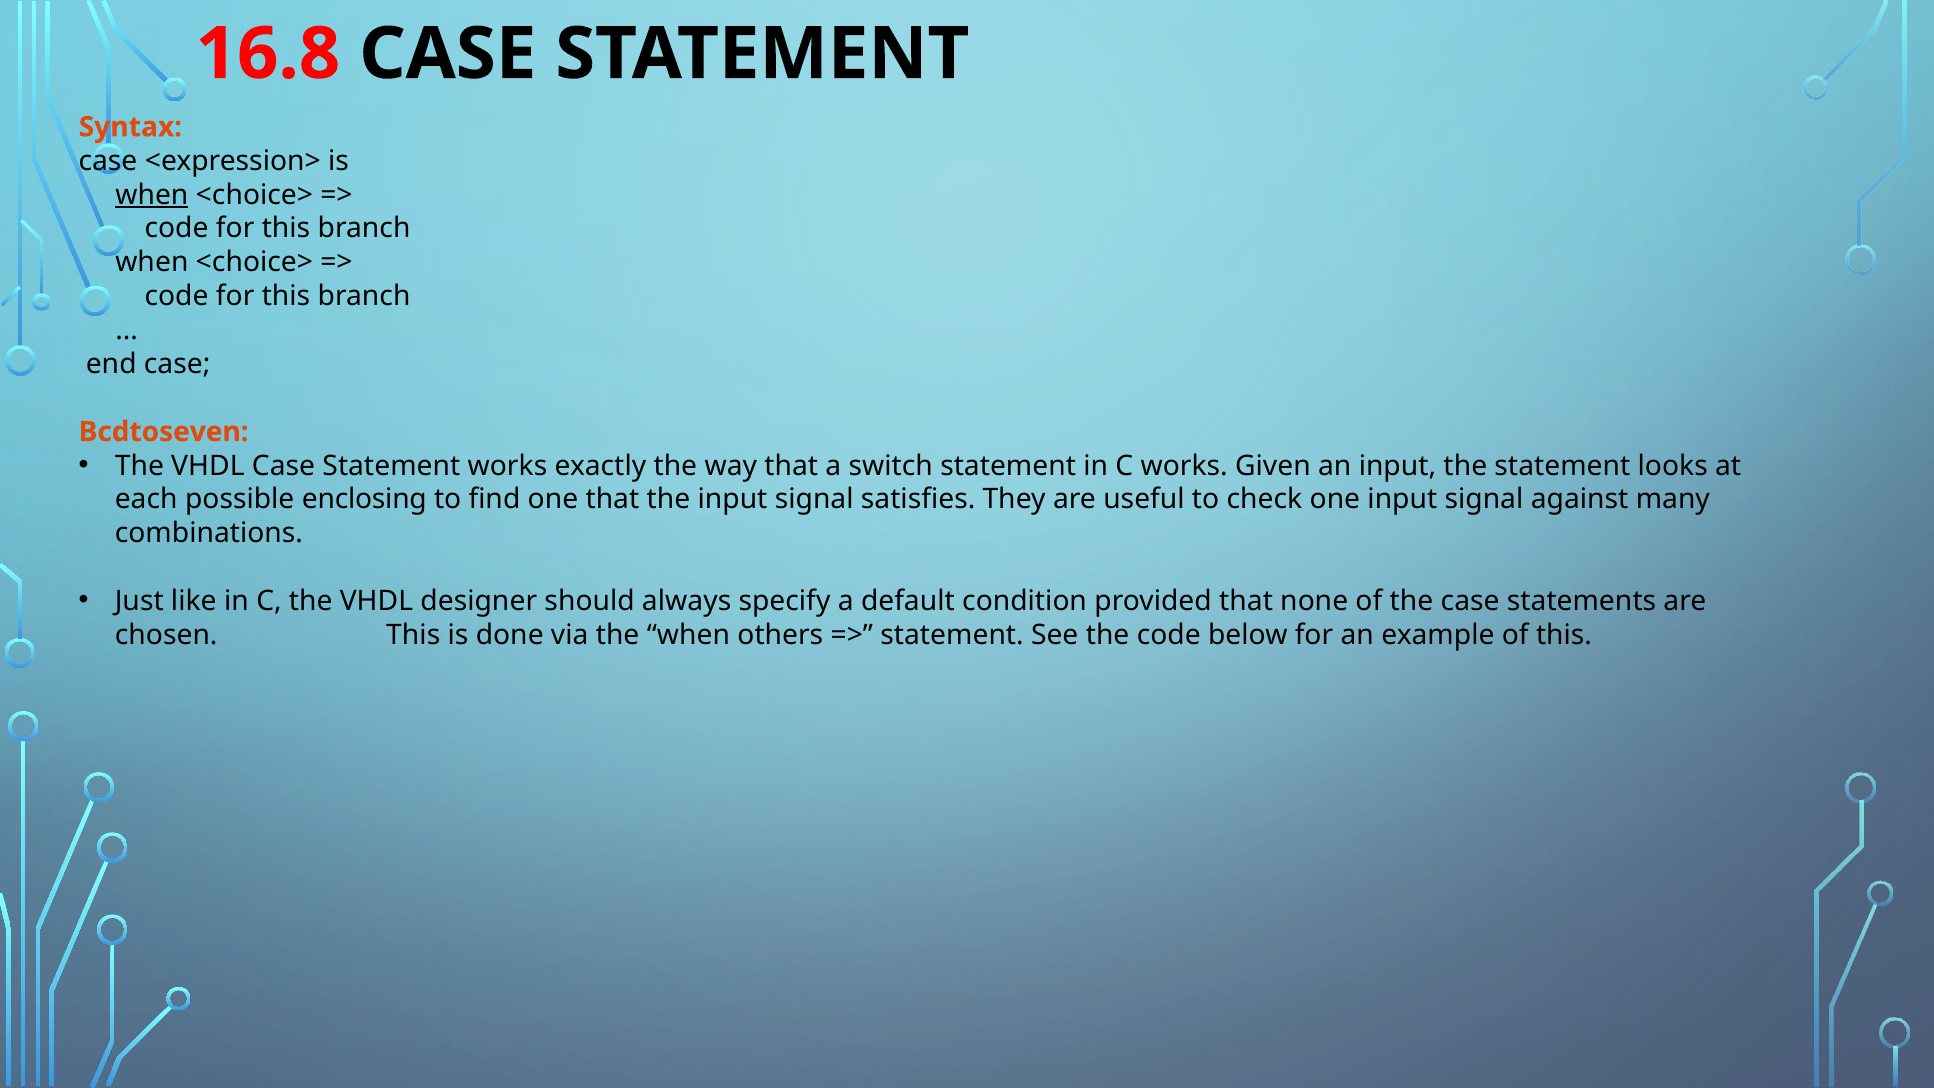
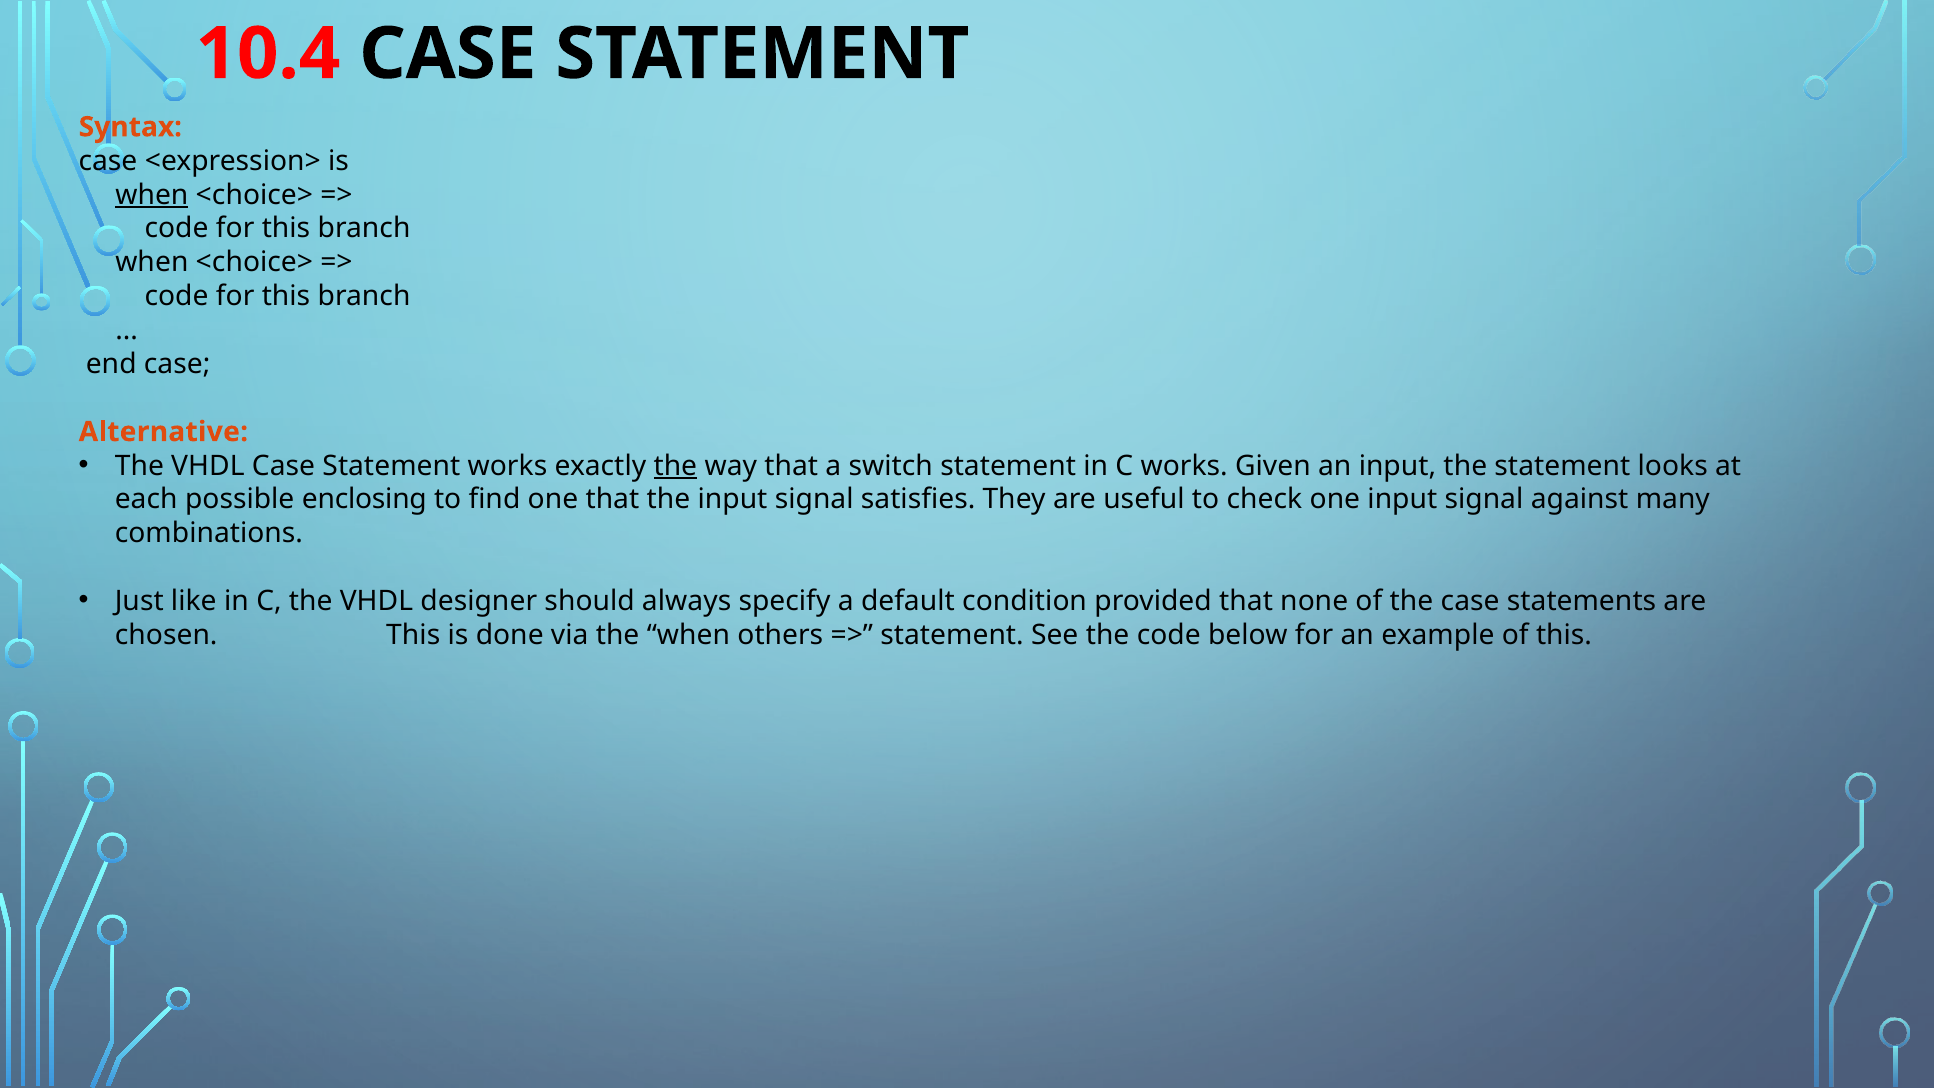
16.8: 16.8 -> 10.4
Bcdtoseven: Bcdtoseven -> Alternative
the at (675, 466) underline: none -> present
